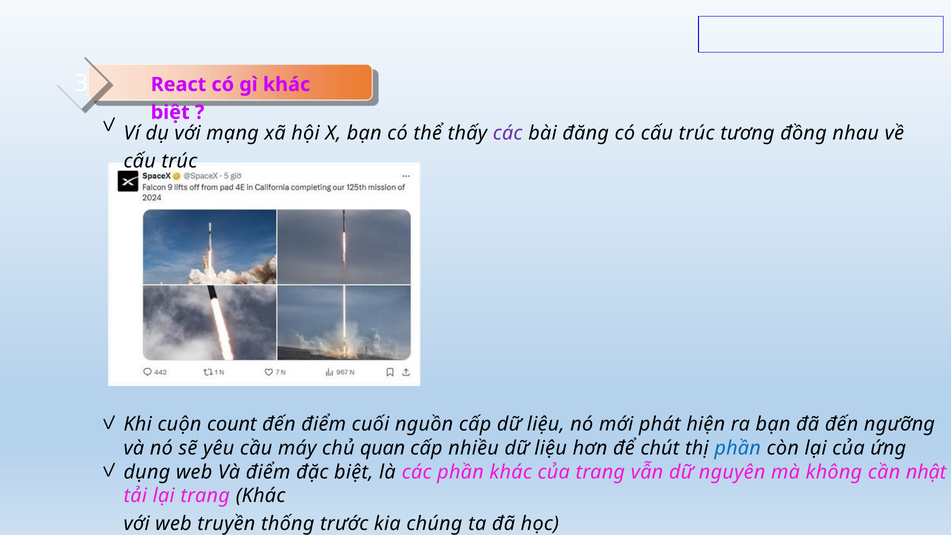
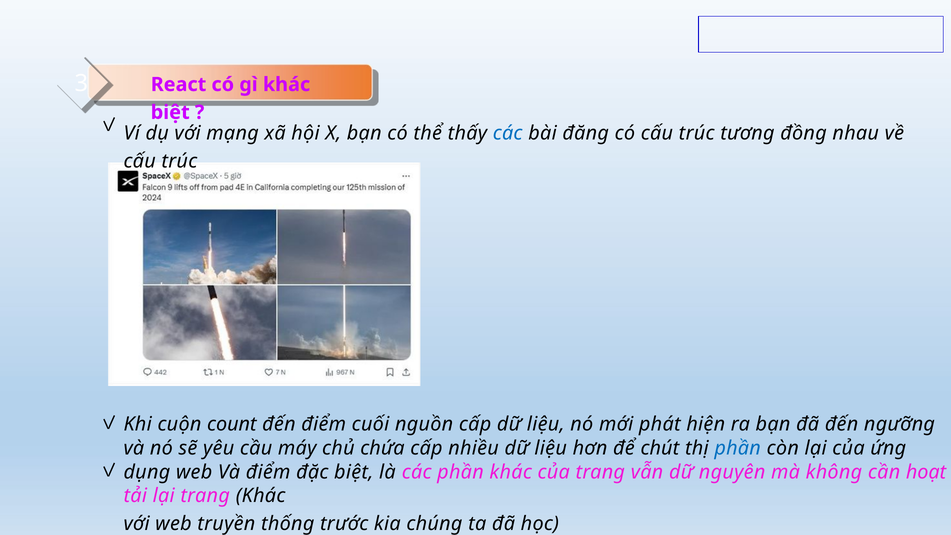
các at (508, 133) colour: purple -> blue
quan: quan -> chứa
nhật: nhật -> hoạt
